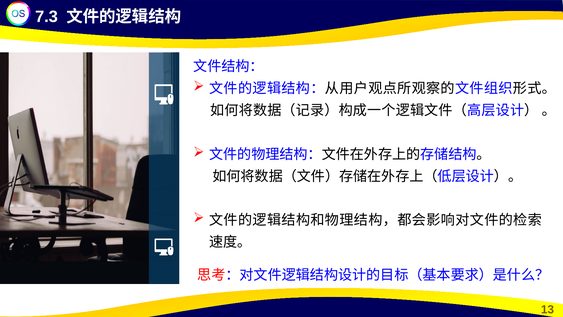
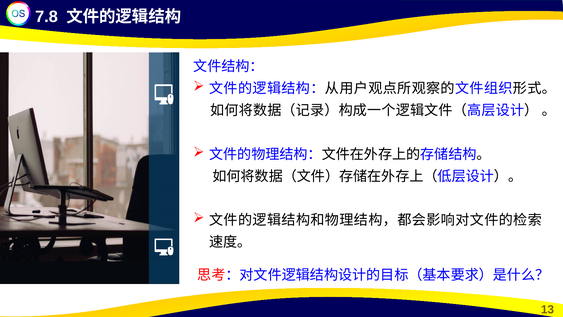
7.3: 7.3 -> 7.8
